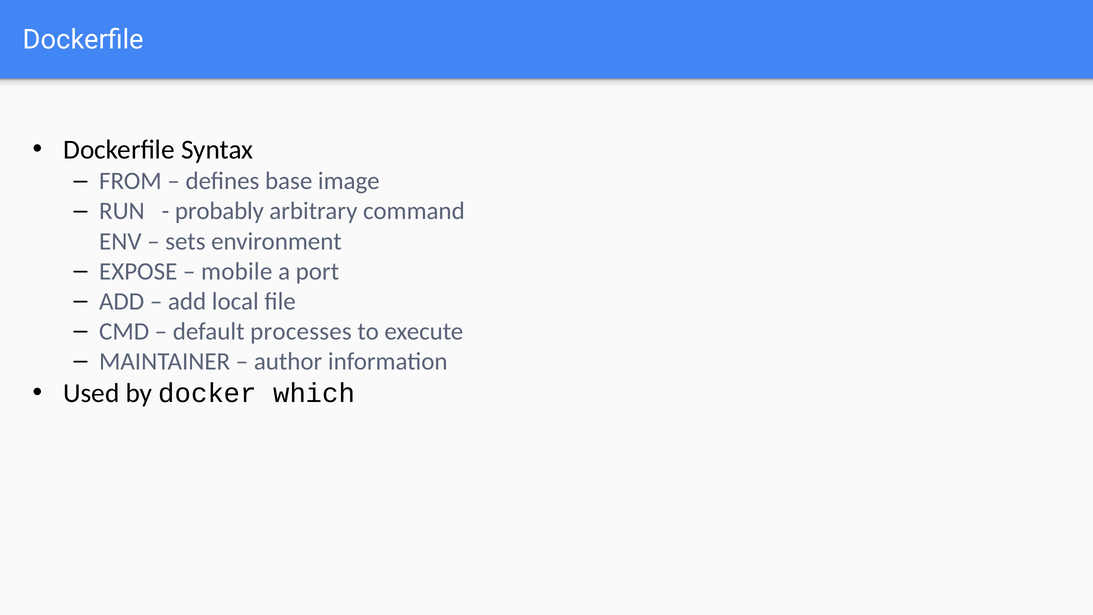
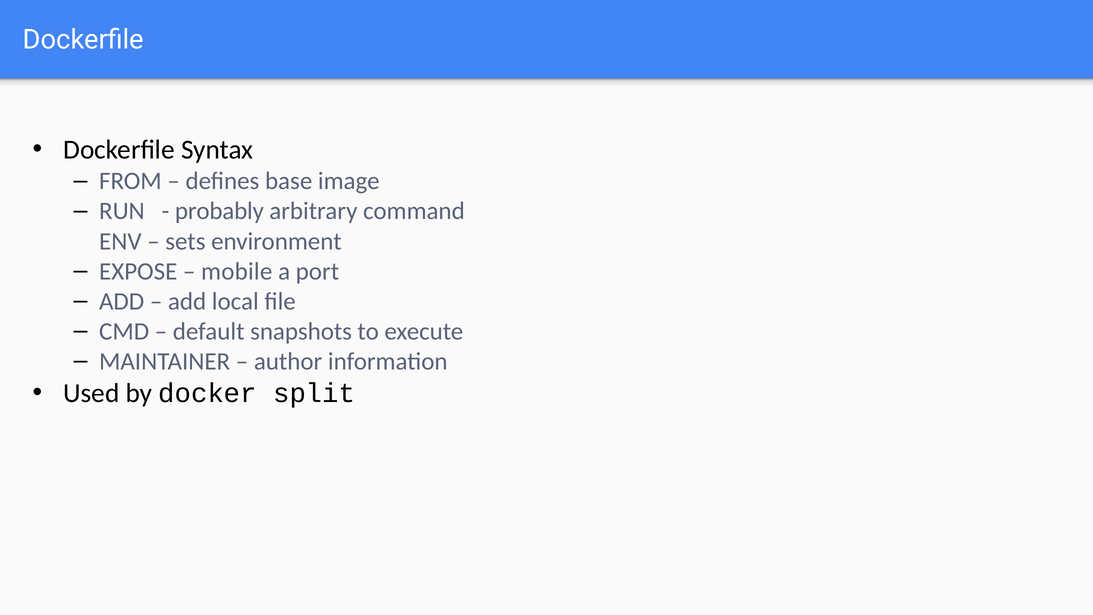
processes: processes -> snapshots
which: which -> split
